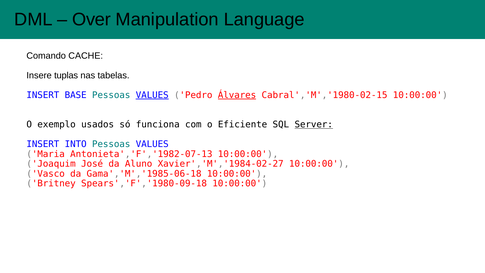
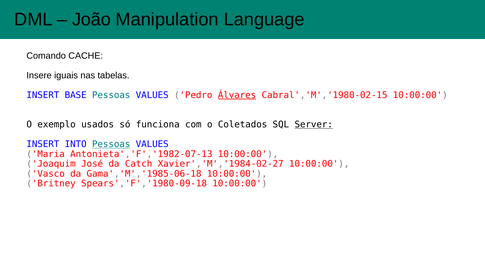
Over: Over -> João
tuplas: tuplas -> iguais
VALUES at (152, 95) underline: present -> none
Eficiente: Eficiente -> Coletados
Pessoas at (111, 144) underline: none -> present
Aluno: Aluno -> Catch
